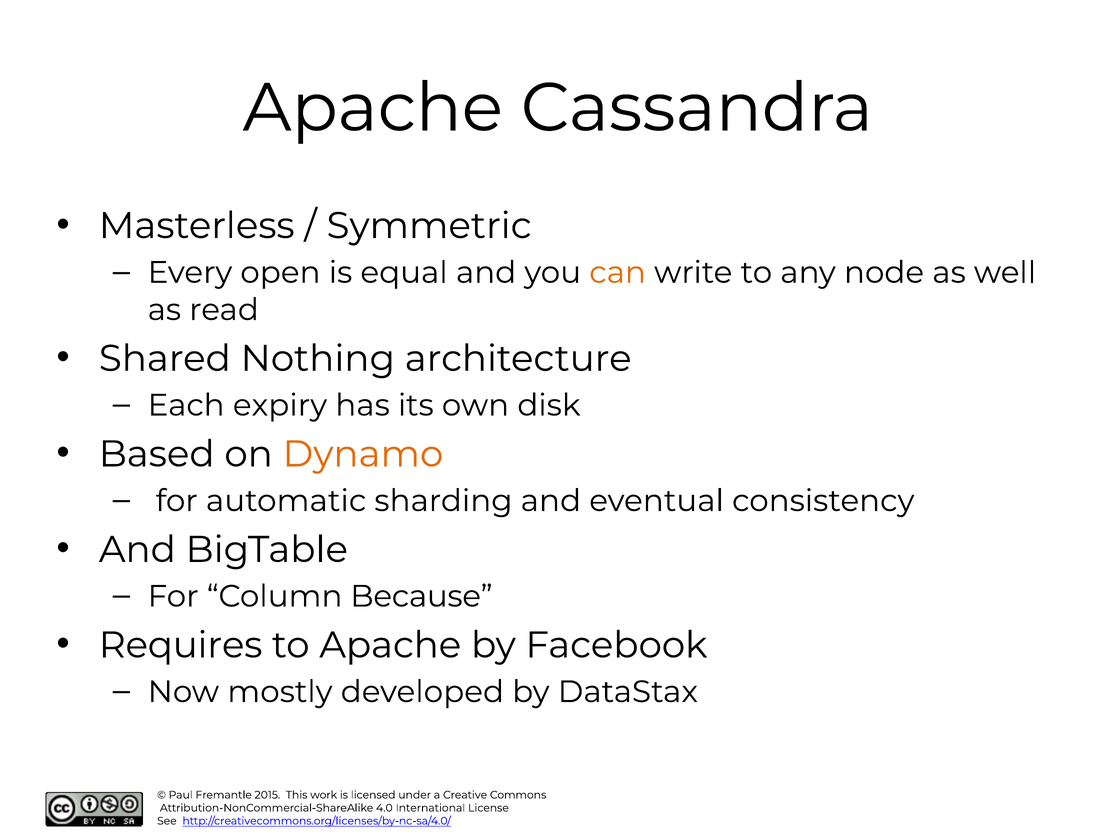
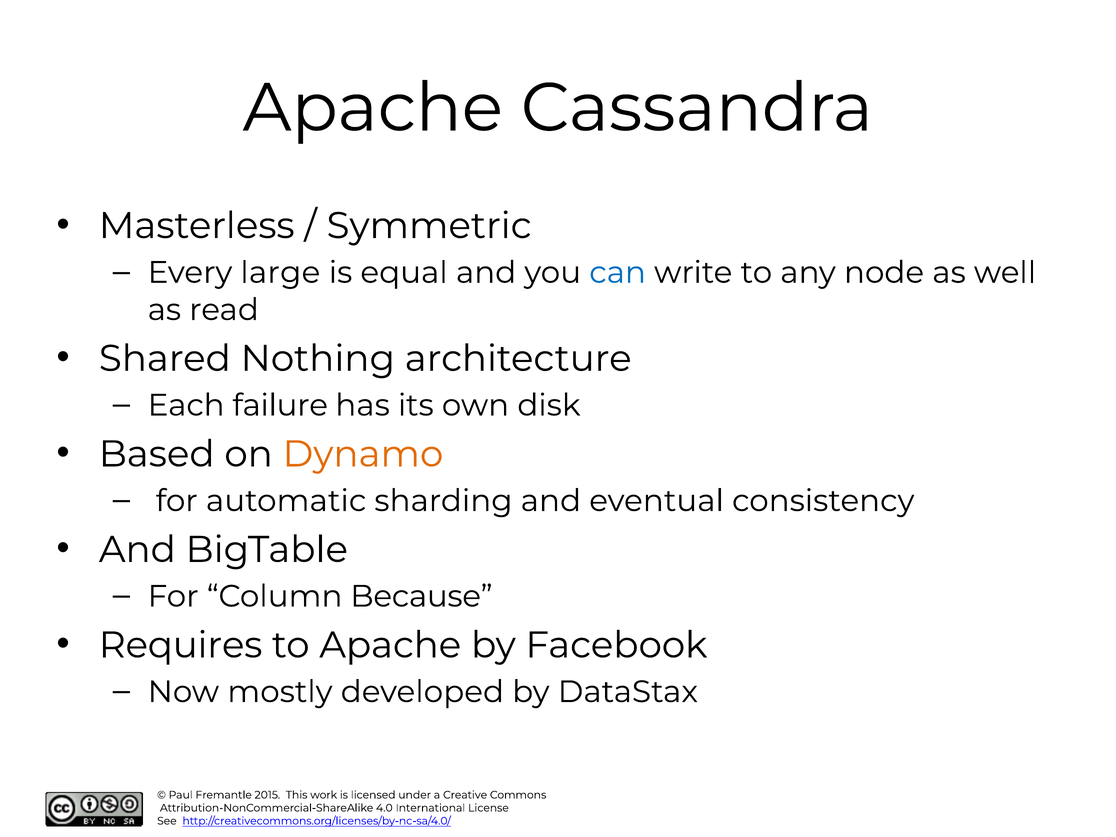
open: open -> large
can colour: orange -> blue
expiry: expiry -> failure
